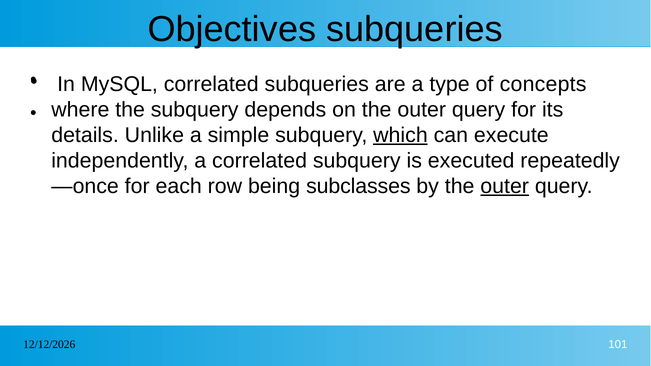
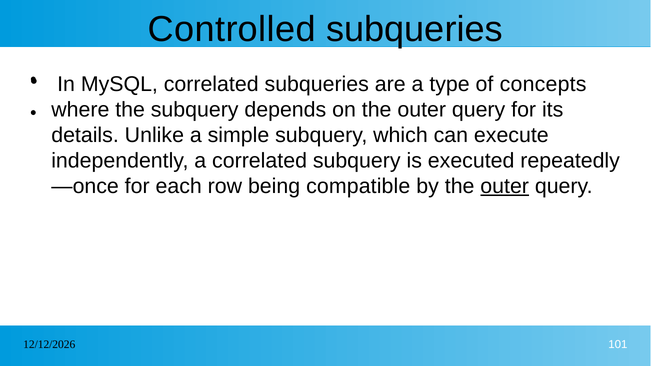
Objectives: Objectives -> Controlled
which underline: present -> none
subclasses: subclasses -> compatible
